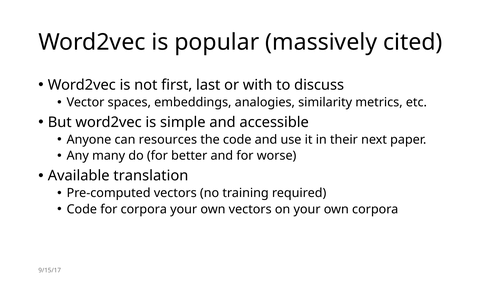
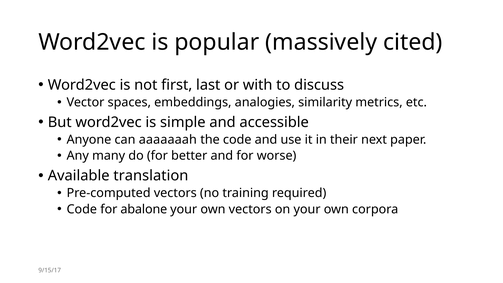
resources: resources -> aaaaaaah
for corpora: corpora -> abalone
